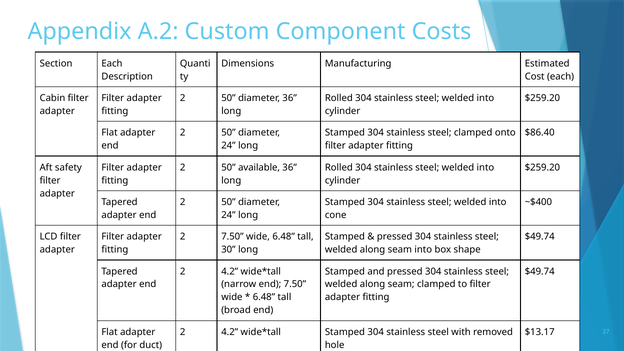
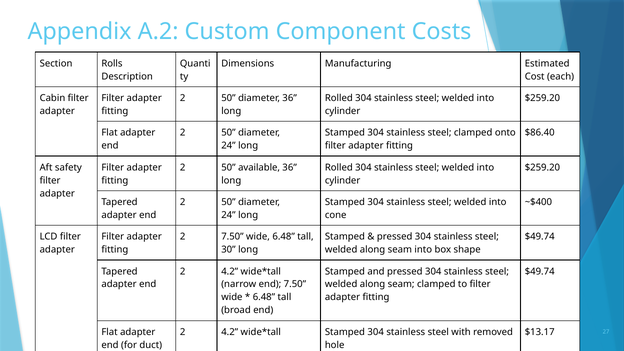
Section Each: Each -> Rolls
